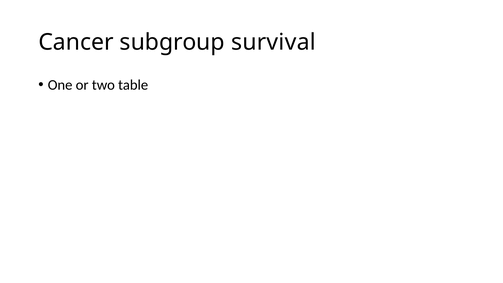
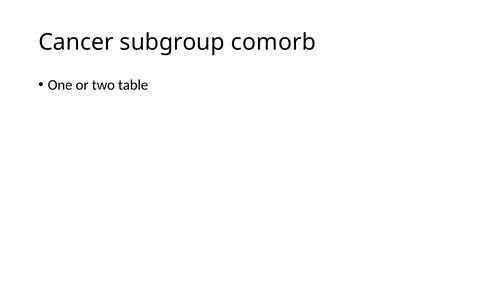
survival: survival -> comorb
